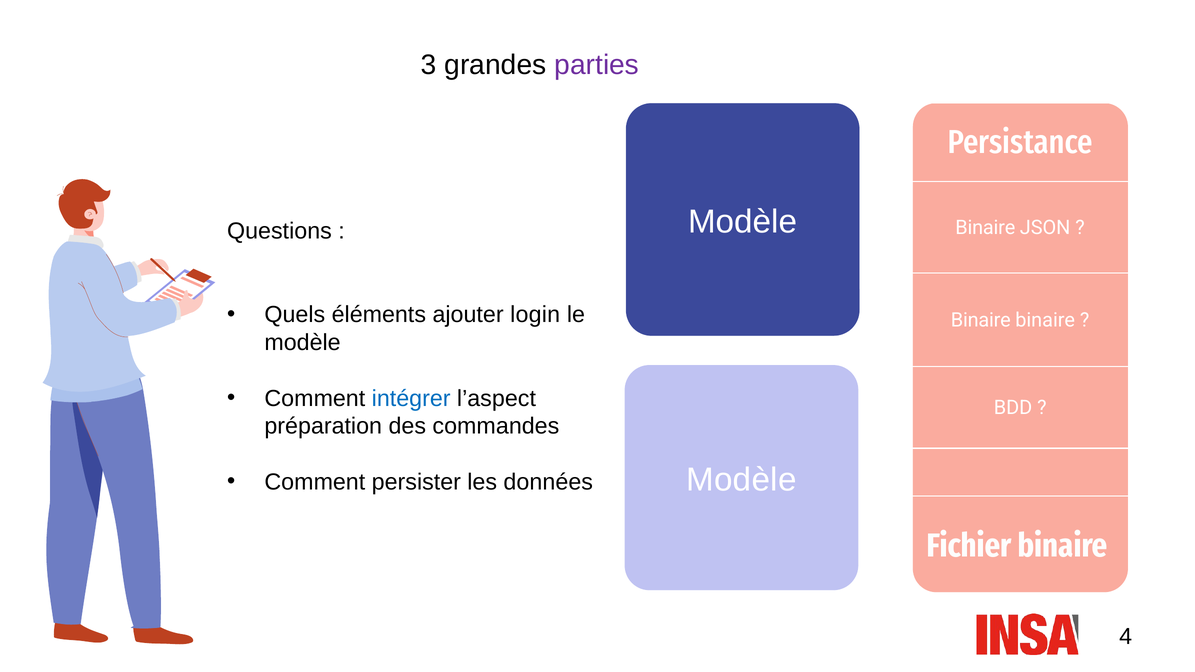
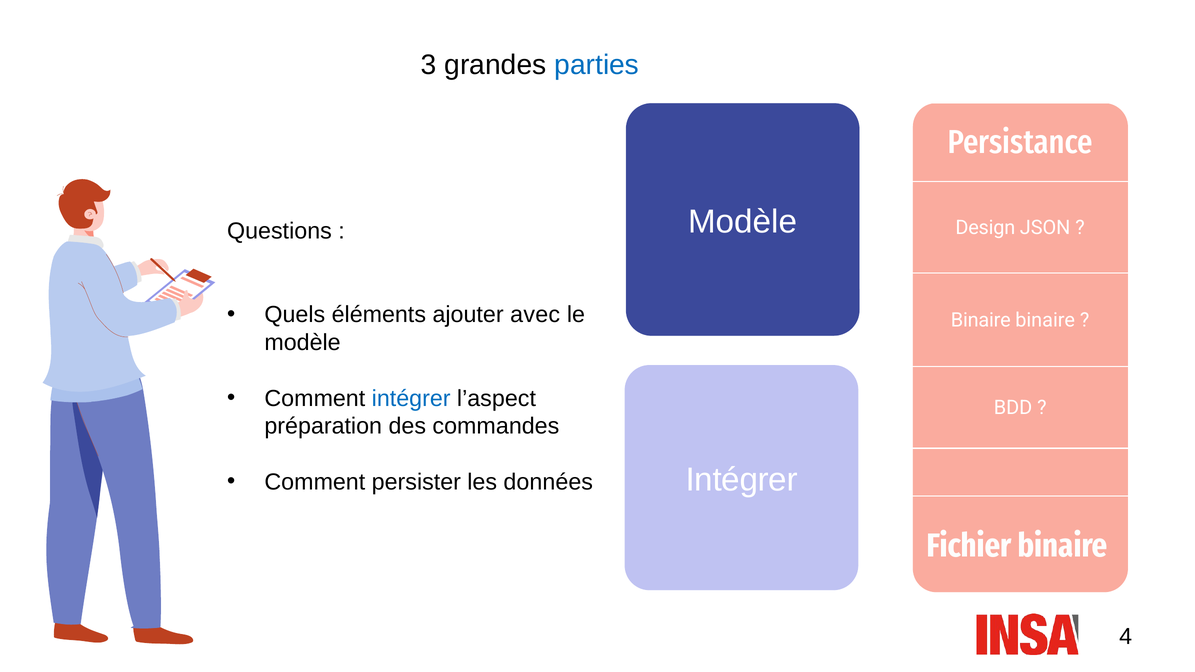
parties colour: purple -> blue
Binaire at (985, 228): Binaire -> Design
login: login -> avec
Modèle at (741, 480): Modèle -> Intégrer
